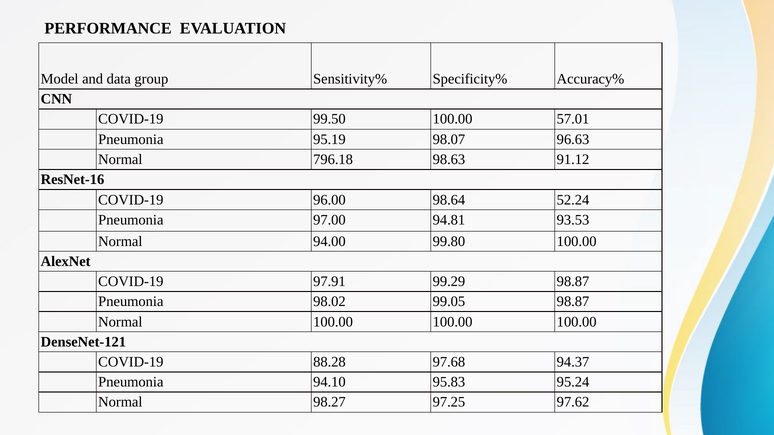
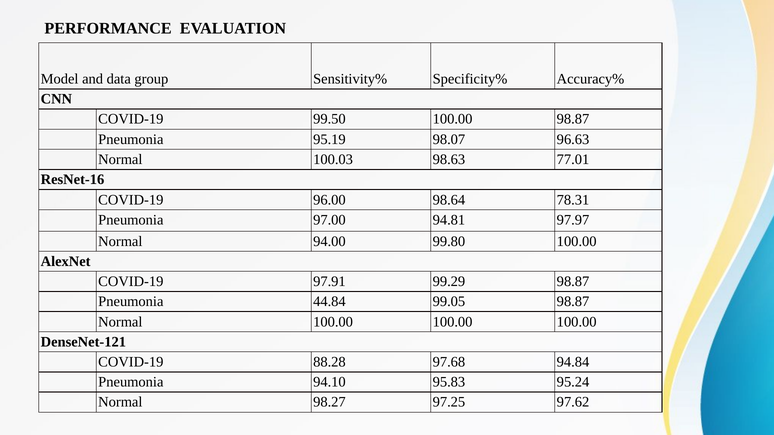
100.00 57.01: 57.01 -> 98.87
796.18: 796.18 -> 100.03
91.12: 91.12 -> 77.01
52.24: 52.24 -> 78.31
93.53: 93.53 -> 97.97
98.02: 98.02 -> 44.84
94.37: 94.37 -> 94.84
